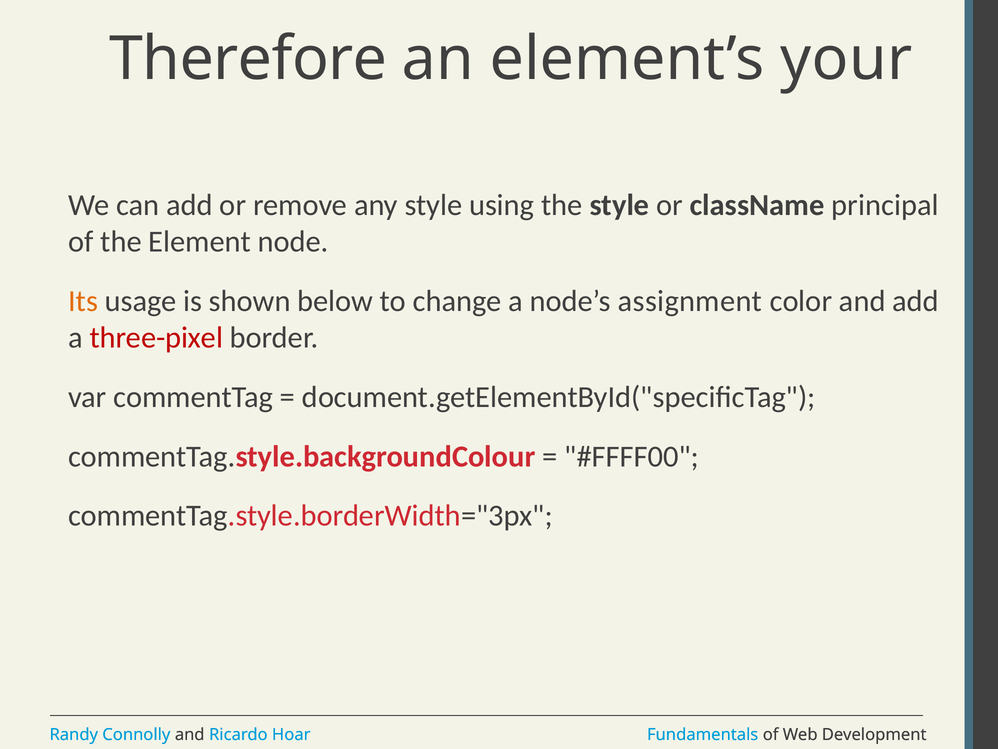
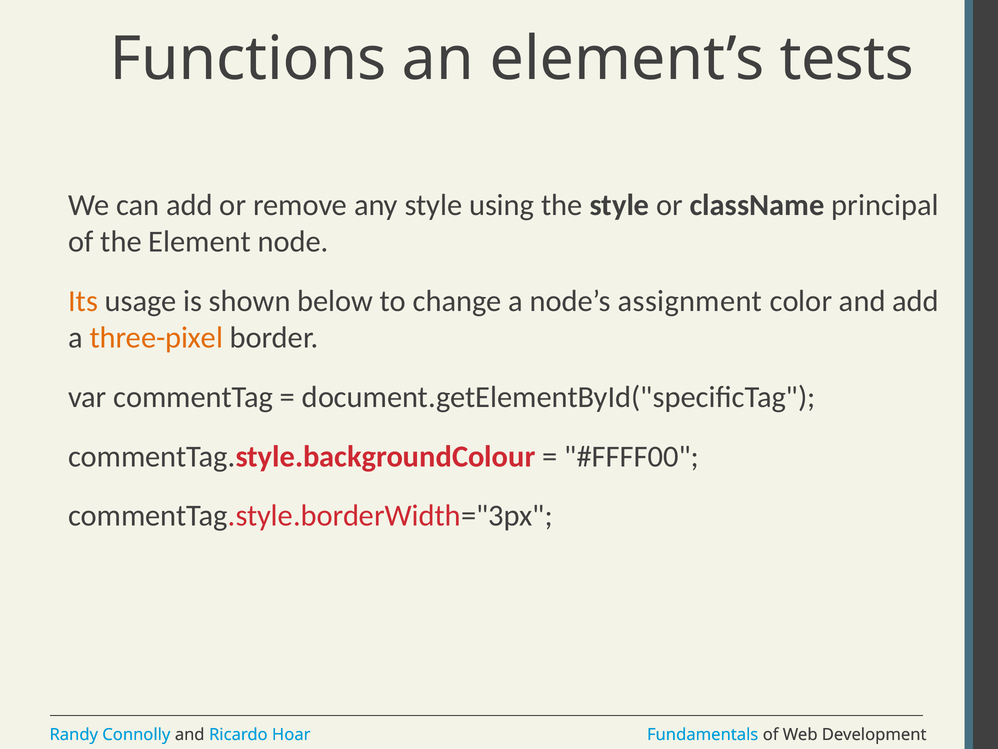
Therefore: Therefore -> Functions
your: your -> tests
three-pixel colour: red -> orange
